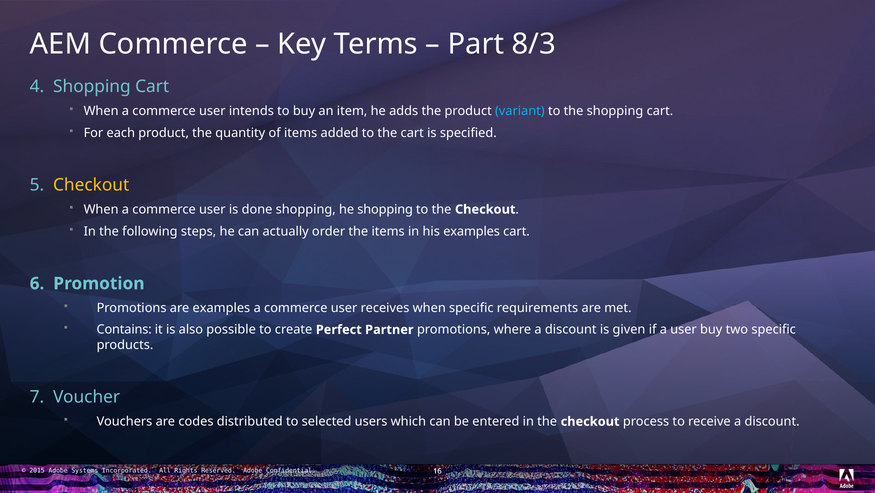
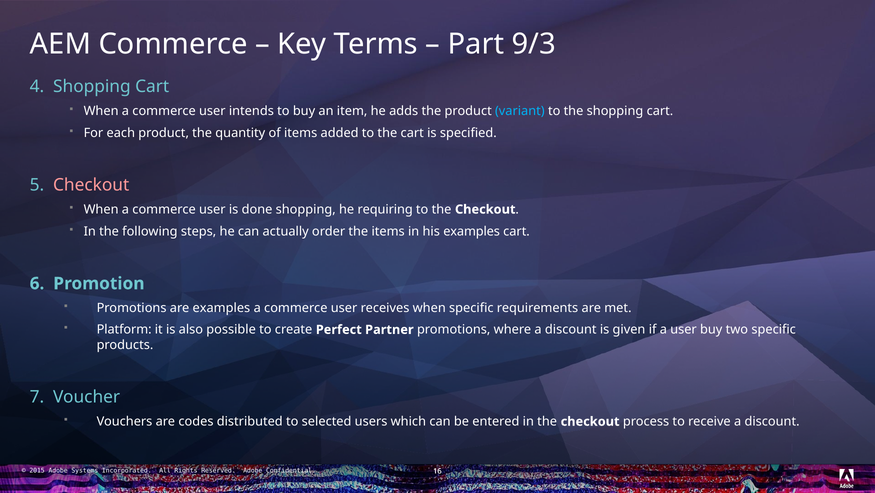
8/3: 8/3 -> 9/3
Checkout at (91, 185) colour: yellow -> pink
he shopping: shopping -> requiring
Contains: Contains -> Platform
